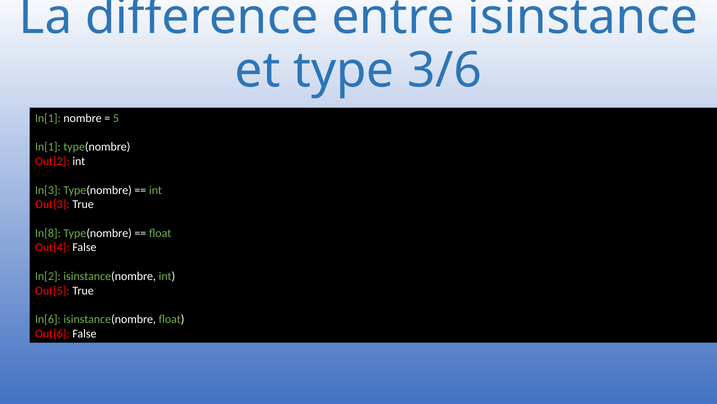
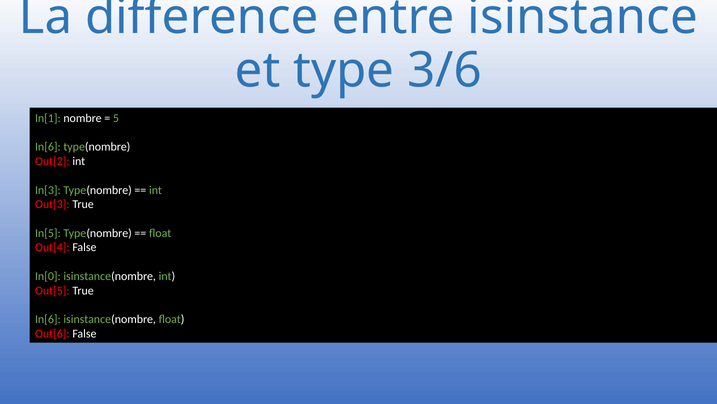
In[1 at (48, 147): In[1 -> In[6
In[8: In[8 -> In[5
In[2: In[2 -> In[0
